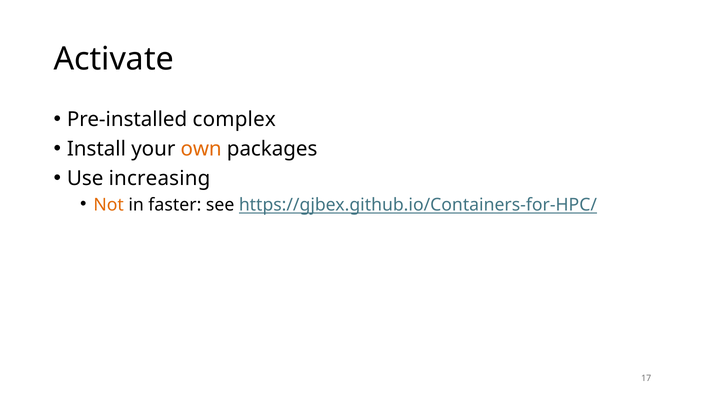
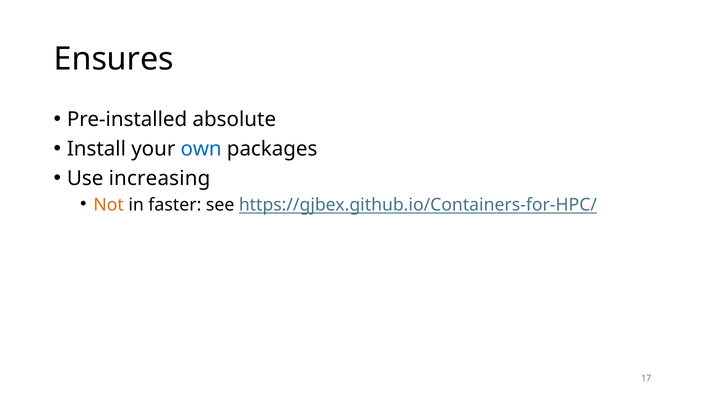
Activate: Activate -> Ensures
complex: complex -> absolute
own colour: orange -> blue
